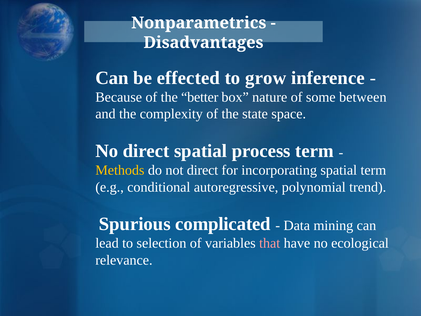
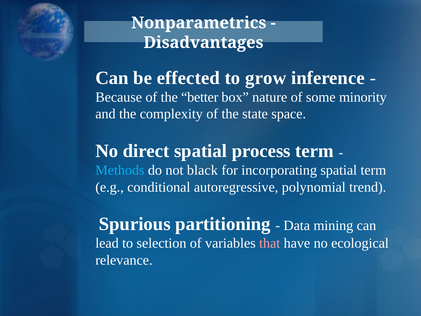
between: between -> minority
Methods colour: yellow -> light blue
not direct: direct -> black
complicated: complicated -> partitioning
